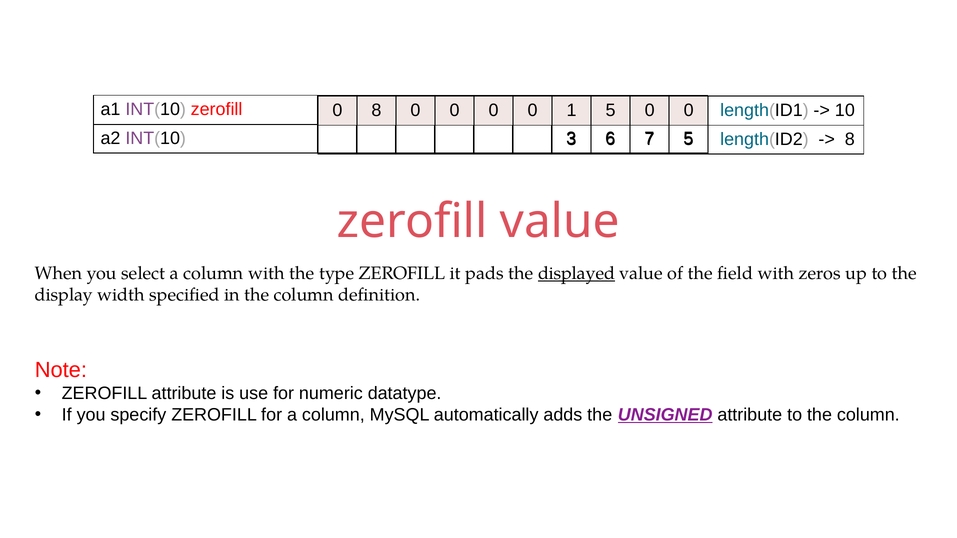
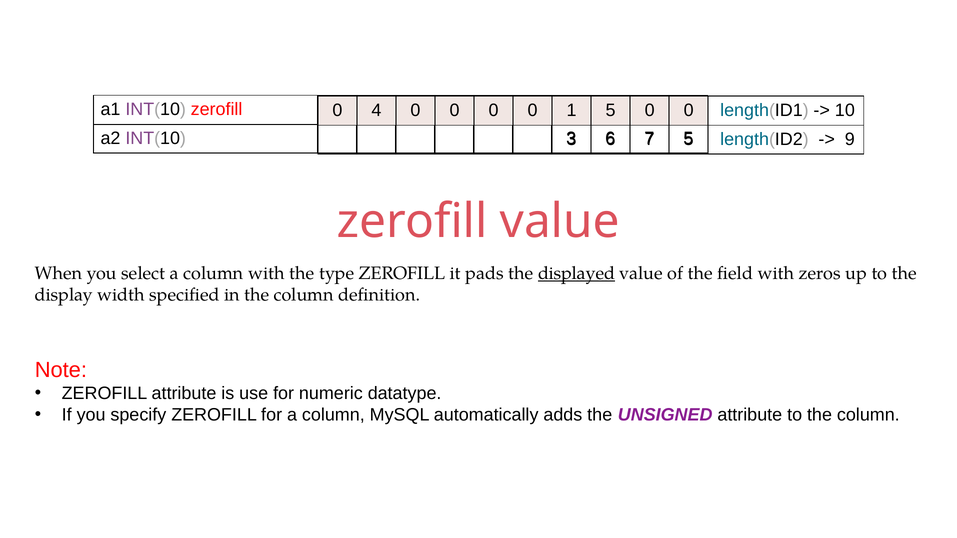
0 8: 8 -> 4
8 at (850, 139): 8 -> 9
UNSIGNED underline: present -> none
